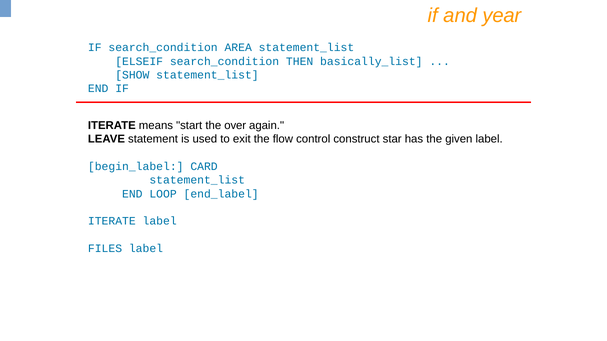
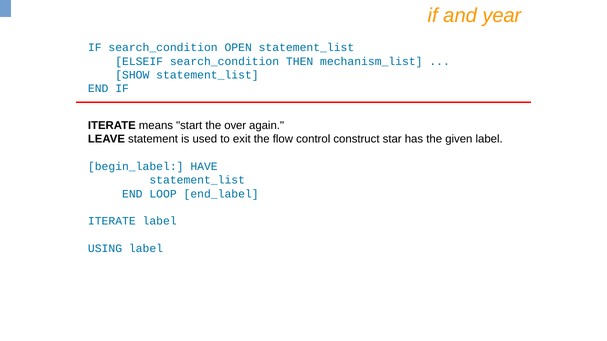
AREA: AREA -> OPEN
basically_list: basically_list -> mechanism_list
CARD: CARD -> HAVE
FILES: FILES -> USING
